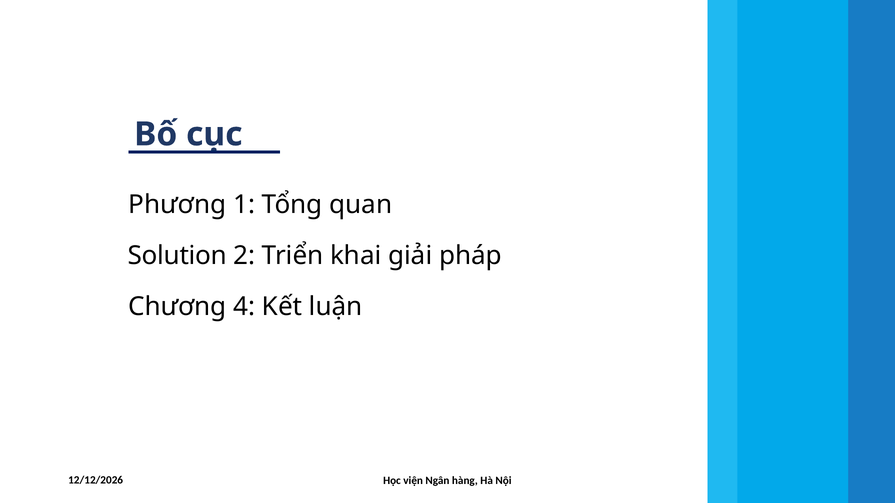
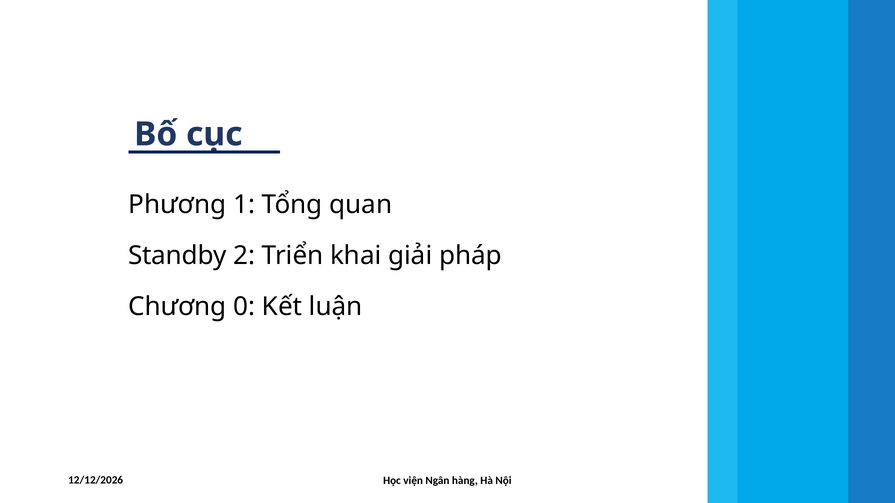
Solution: Solution -> Standby
4: 4 -> 0
